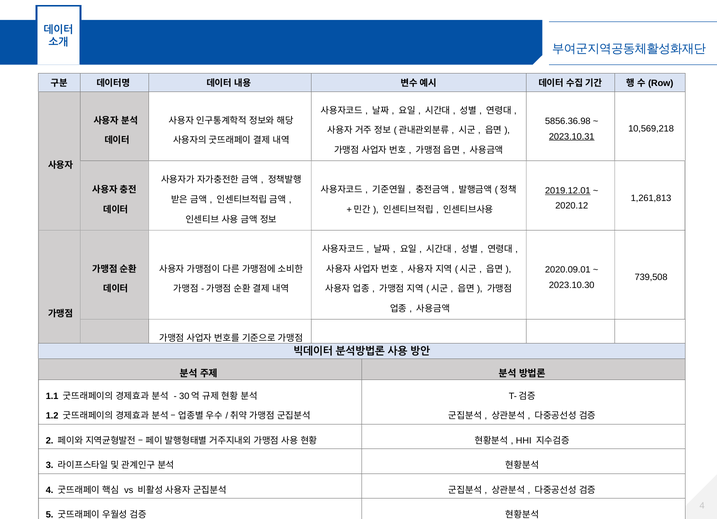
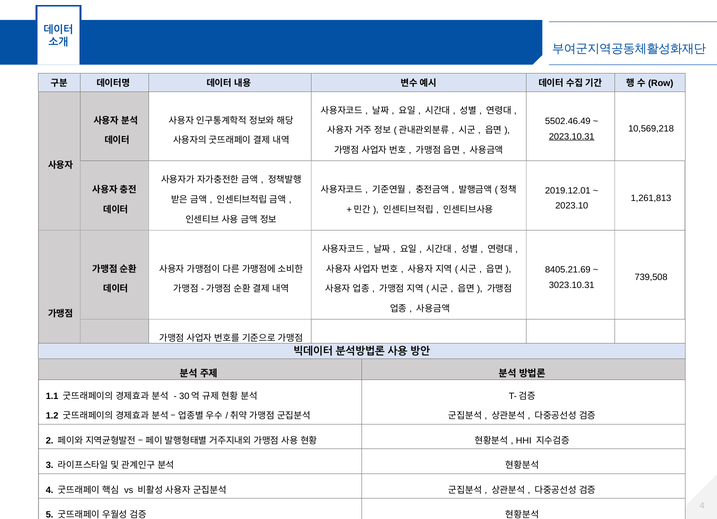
5856.36.98: 5856.36.98 -> 5502.46.49
2019.12.01 underline: present -> none
2020.12: 2020.12 -> 2023.10
2020.09.01: 2020.09.01 -> 8405.21.69
2023.10.30: 2023.10.30 -> 3023.10.31
